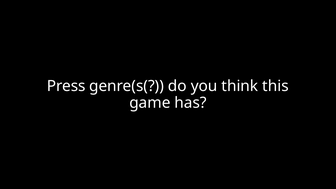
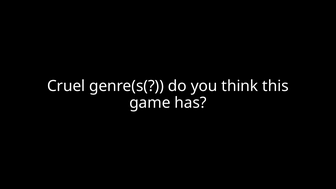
Press: Press -> Cruel
